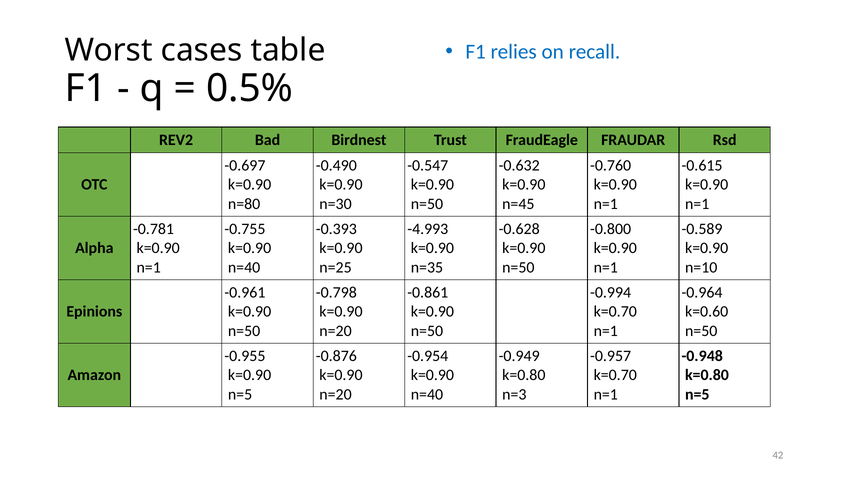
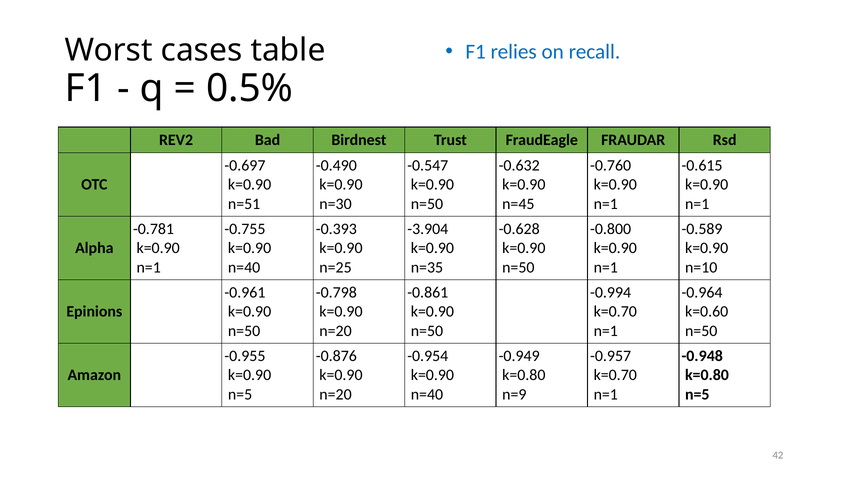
n=80: n=80 -> n=51
-4.993: -4.993 -> -3.904
n=3: n=3 -> n=9
